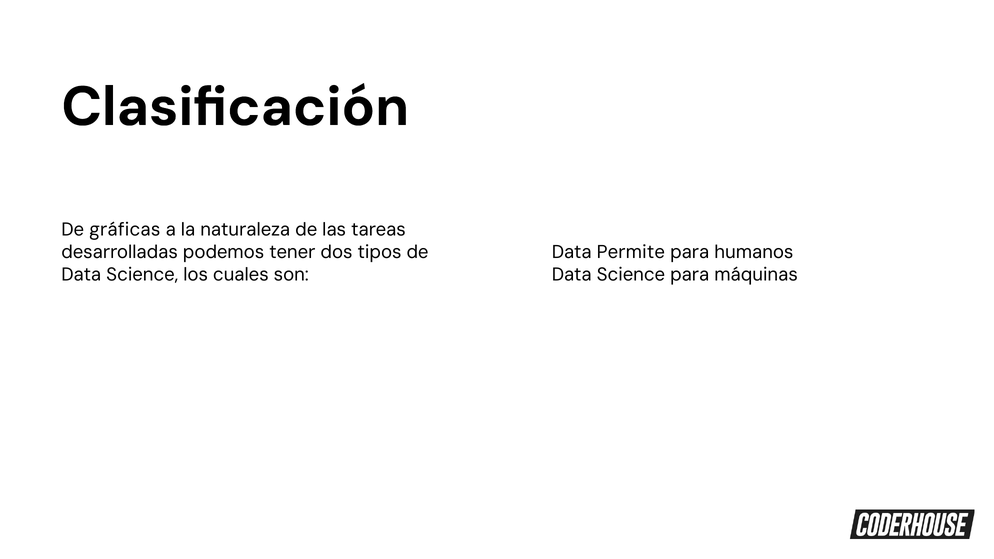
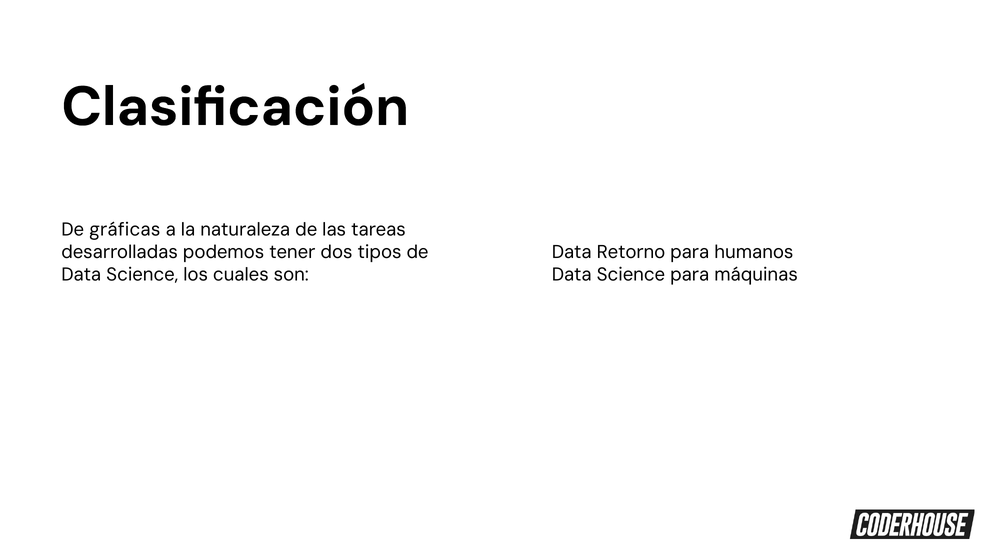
Permite: Permite -> Retorno
